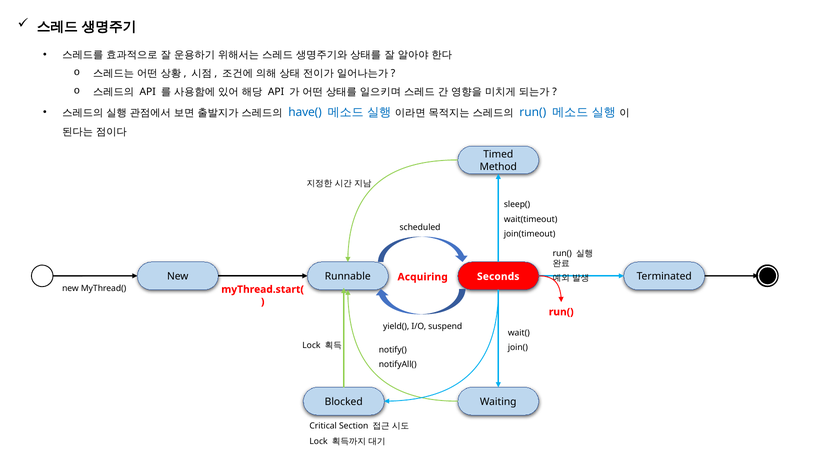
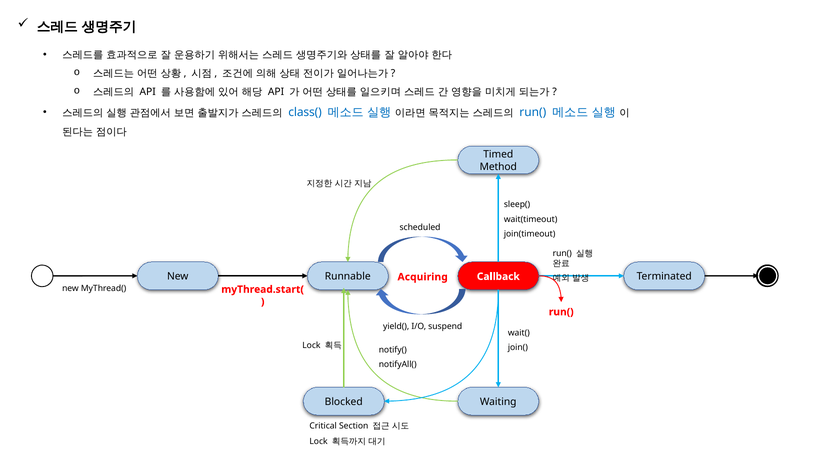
have(: have( -> class(
Seconds: Seconds -> Callback
